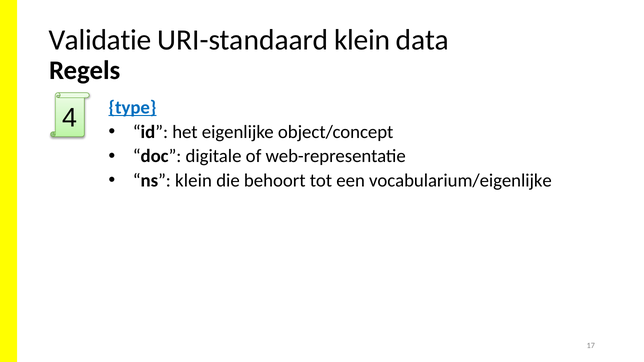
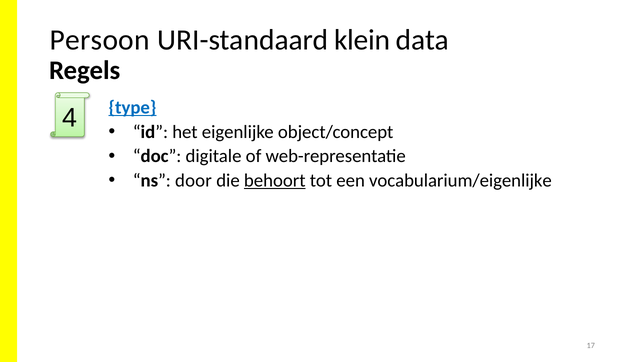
Validatie: Validatie -> Persoon
ns klein: klein -> door
behoort underline: none -> present
